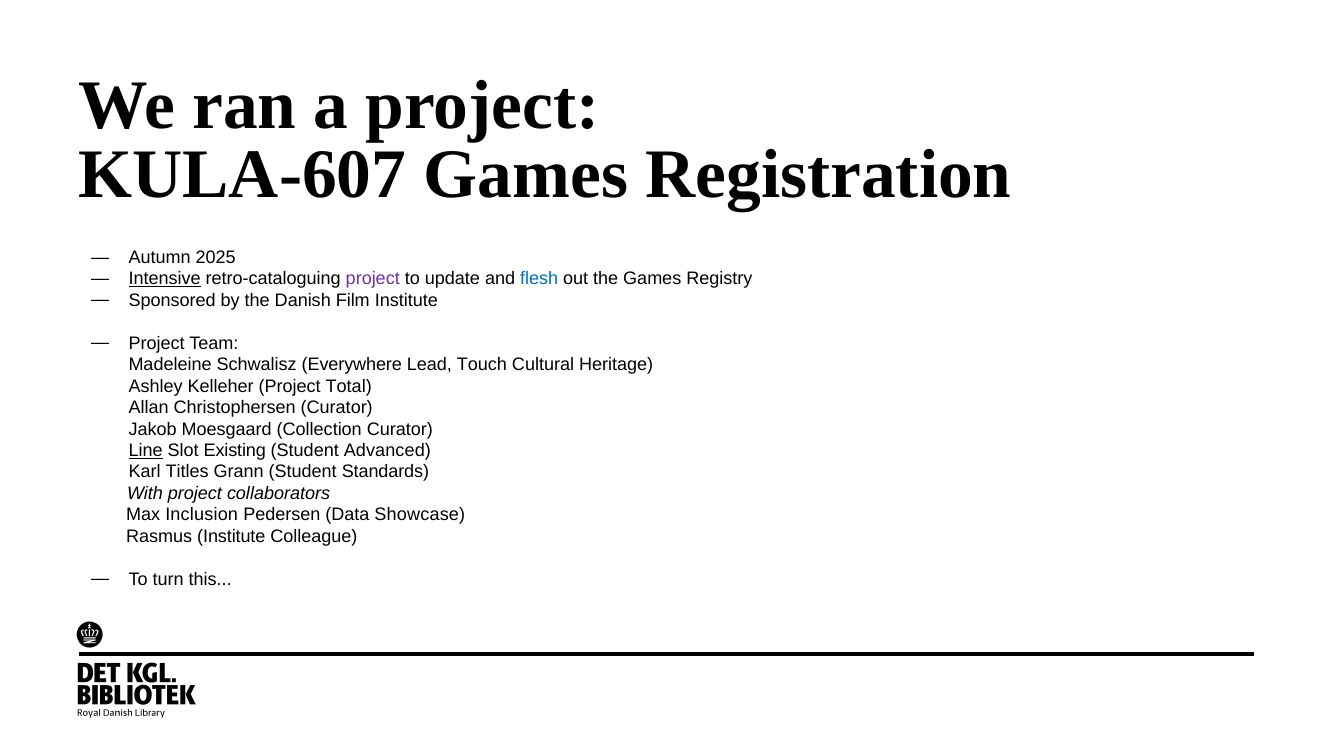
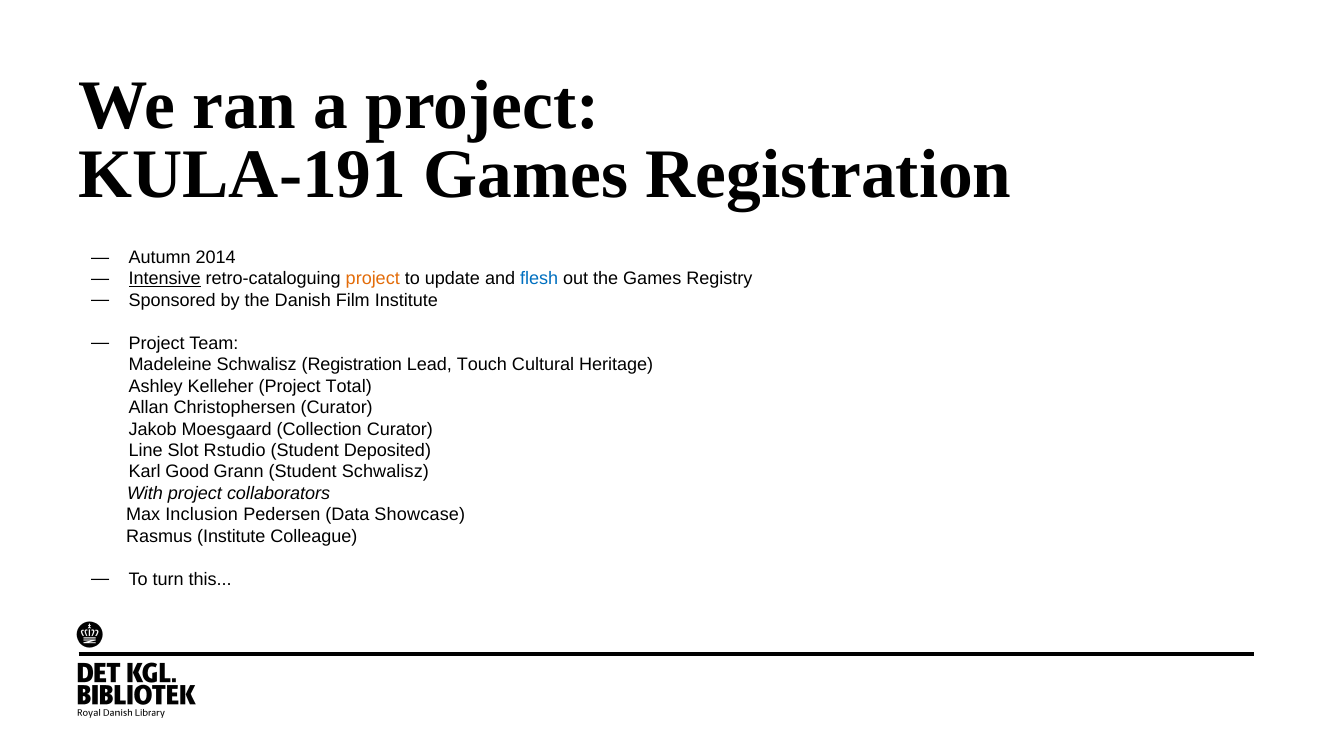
KULA-607: KULA-607 -> KULA-191
2025: 2025 -> 2014
project at (373, 279) colour: purple -> orange
Schwalisz Everywhere: Everywhere -> Registration
Line underline: present -> none
Existing: Existing -> Rstudio
Advanced: Advanced -> Deposited
Titles: Titles -> Good
Student Standards: Standards -> Schwalisz
